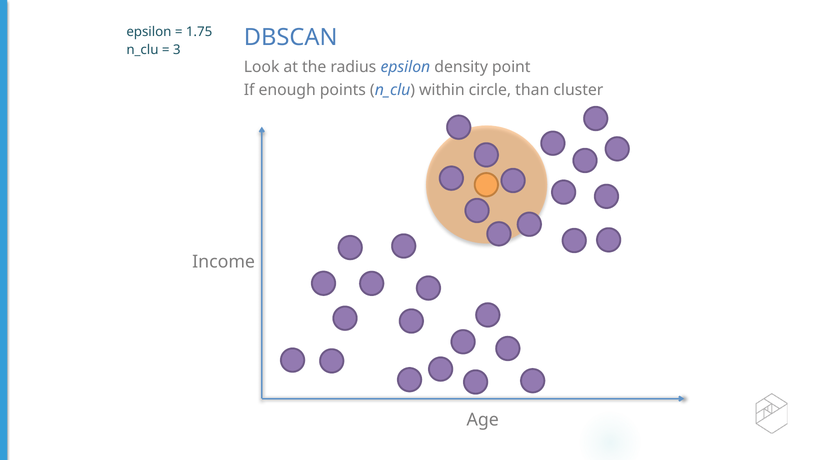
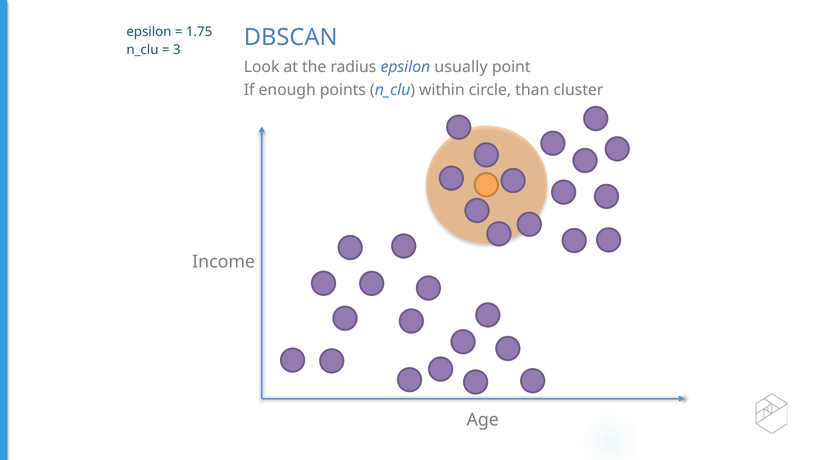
density: density -> usually
